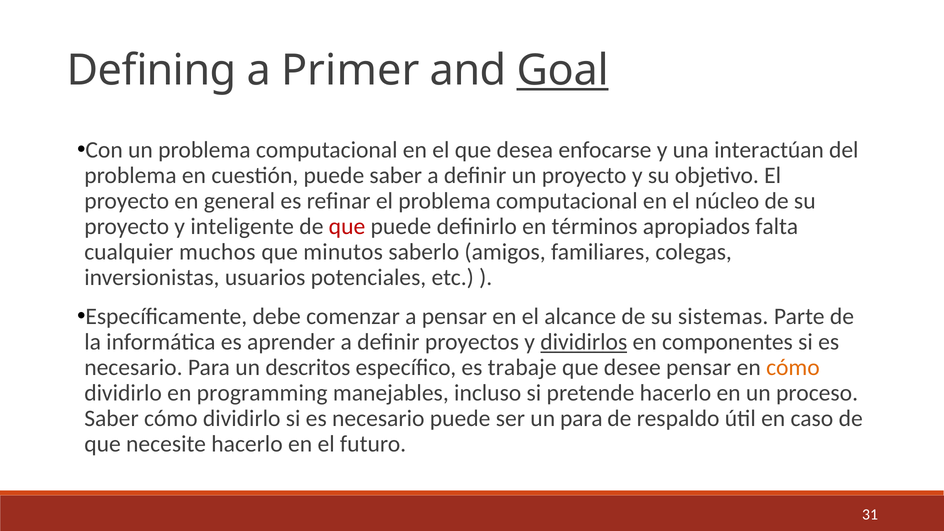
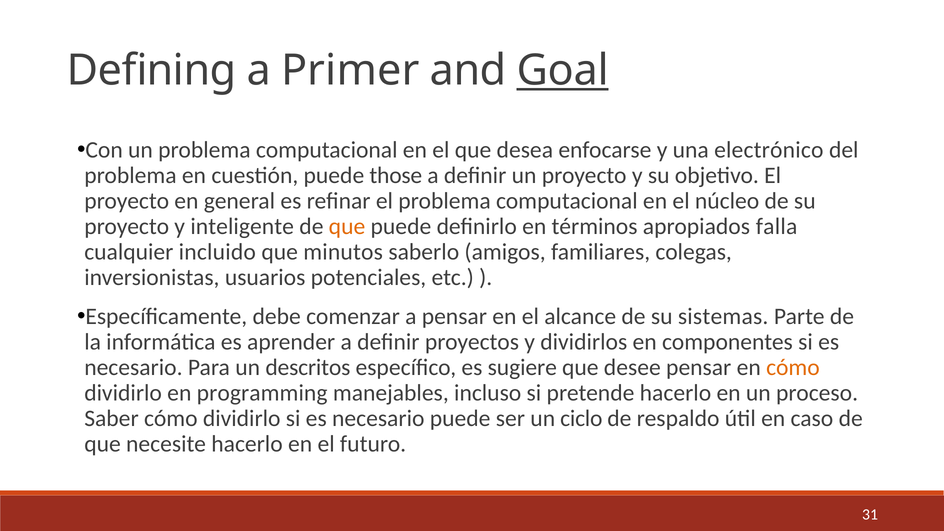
interactúan: interactúan -> electrónico
puede saber: saber -> those
que at (347, 226) colour: red -> orange
falta: falta -> falla
muchos: muchos -> incluido
dividirlos underline: present -> none
trabaje: trabaje -> sugiere
un para: para -> ciclo
